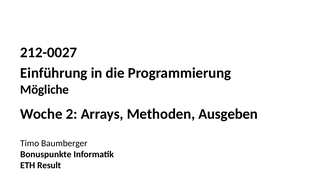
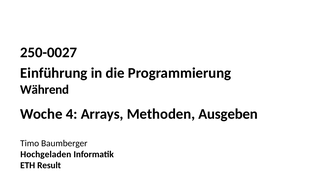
212-0027: 212-0027 -> 250-0027
Mögliche: Mögliche -> Während
2: 2 -> 4
Bonuspunkte: Bonuspunkte -> Hochgeladen
